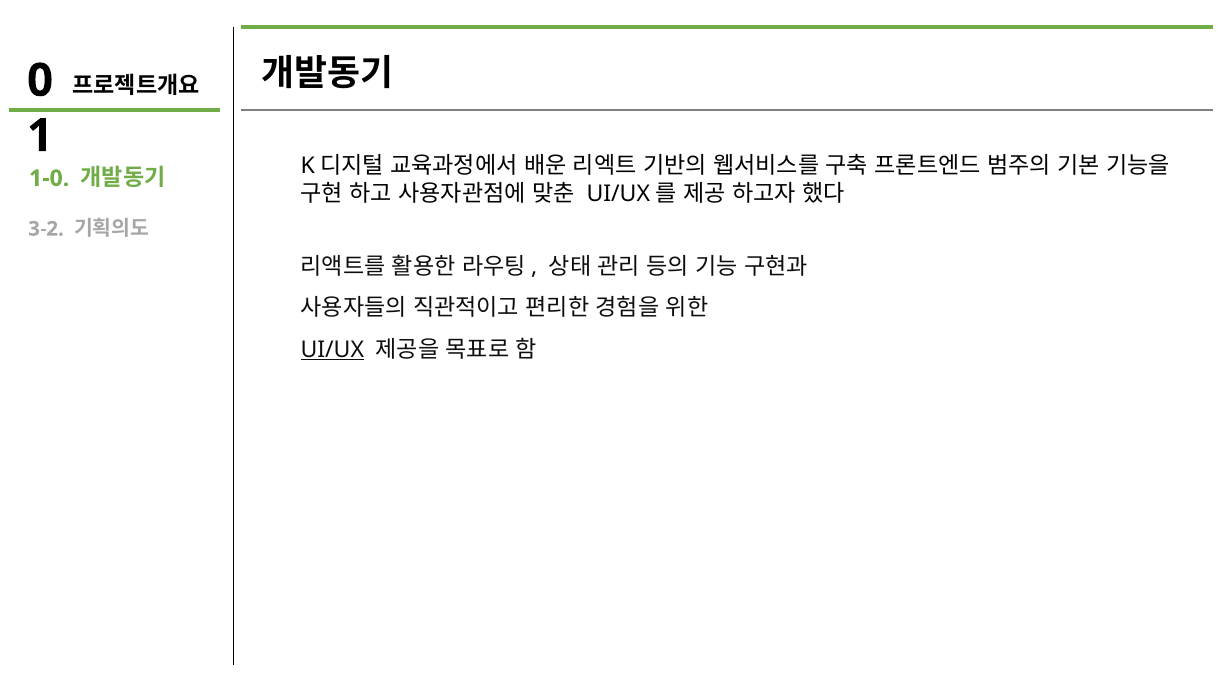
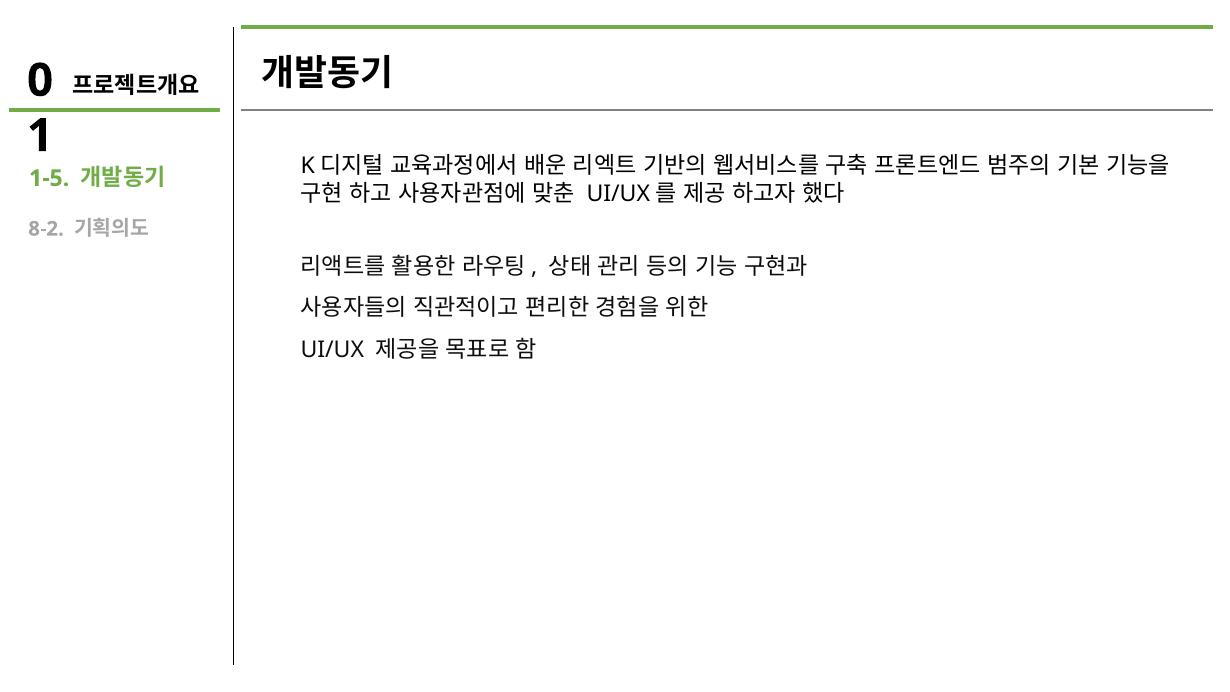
1-0: 1-0 -> 1-5
3-2: 3-2 -> 8-2
UI/UX underline: present -> none
